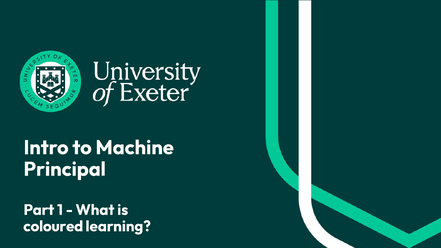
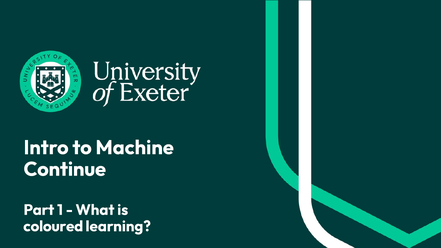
Principal: Principal -> Continue
